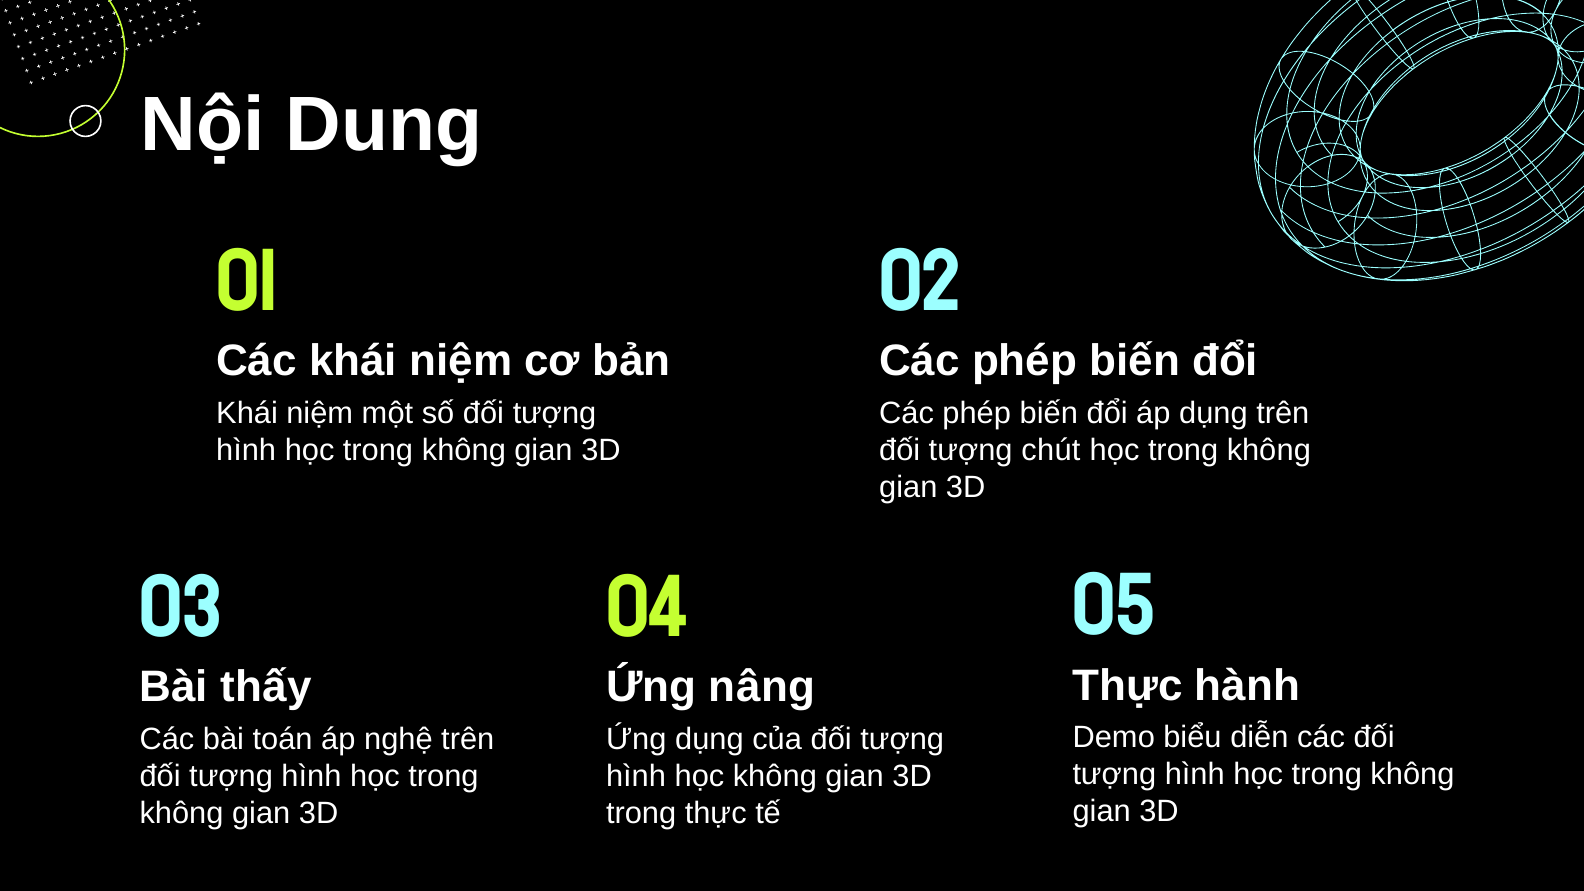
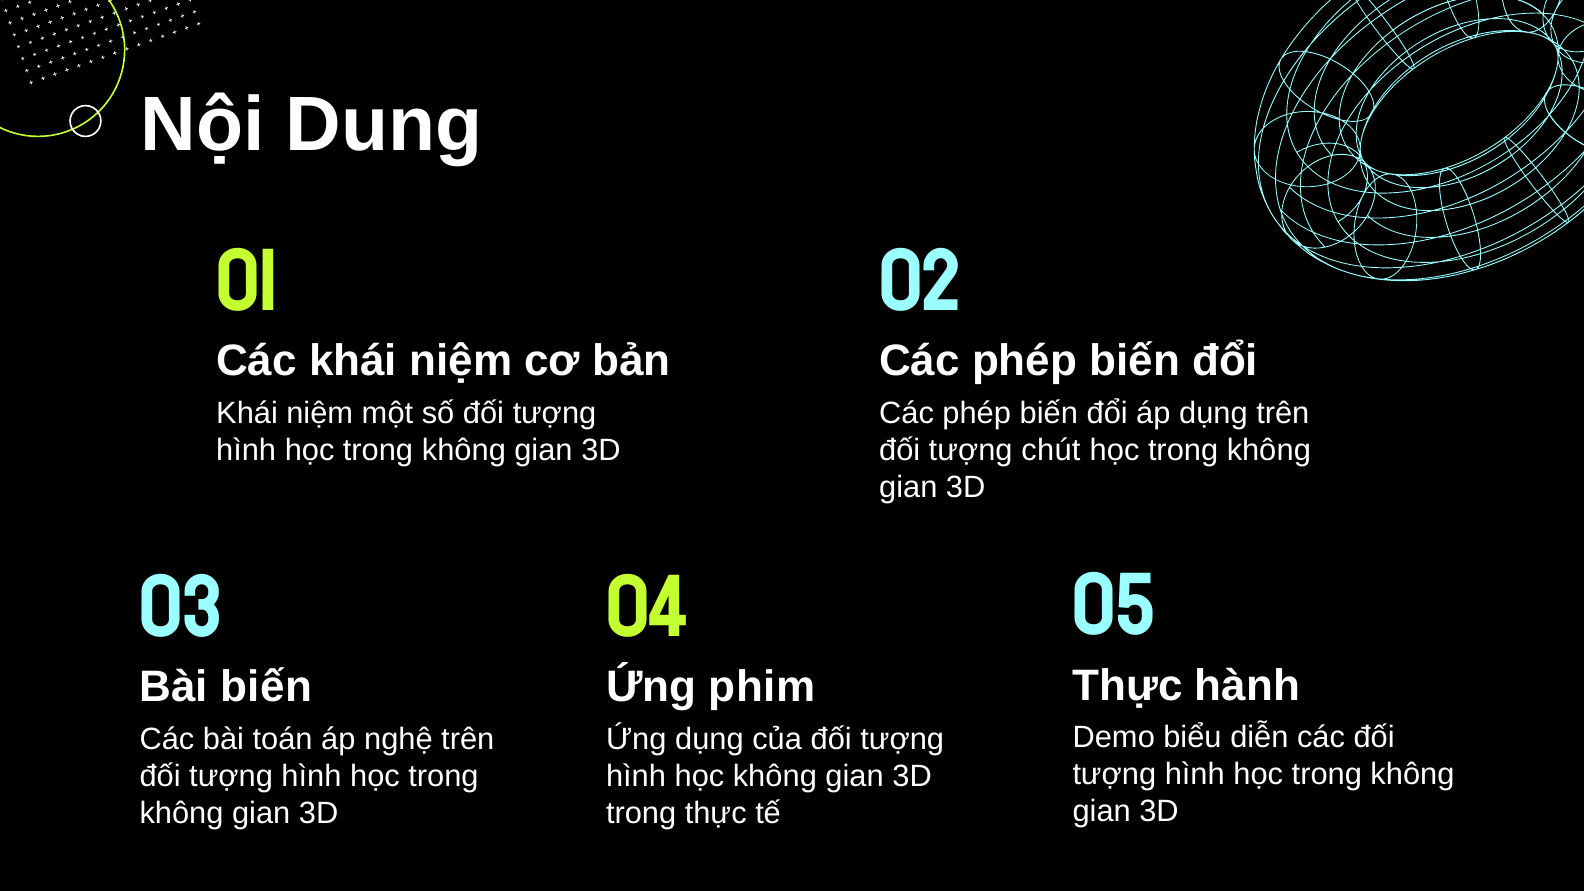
Bài thấy: thấy -> biến
nâng: nâng -> phim
